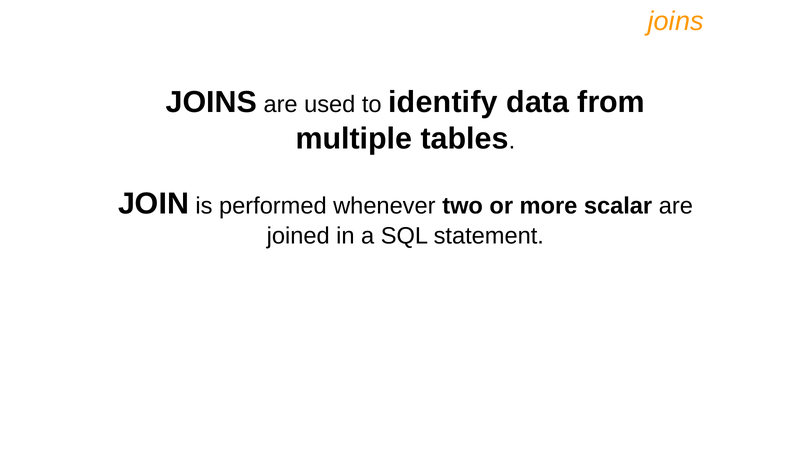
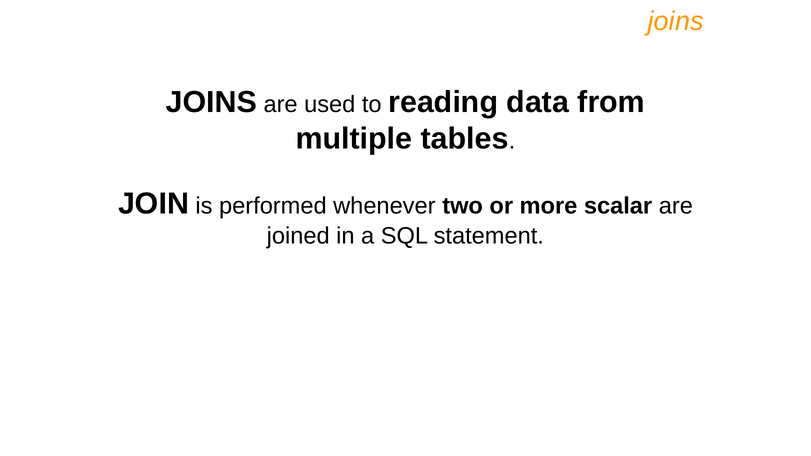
identify: identify -> reading
